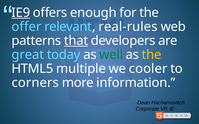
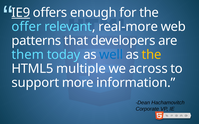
real-rules: real-rules -> real-more
that underline: present -> none
great: great -> them
well colour: green -> blue
cooler: cooler -> across
corners: corners -> support
